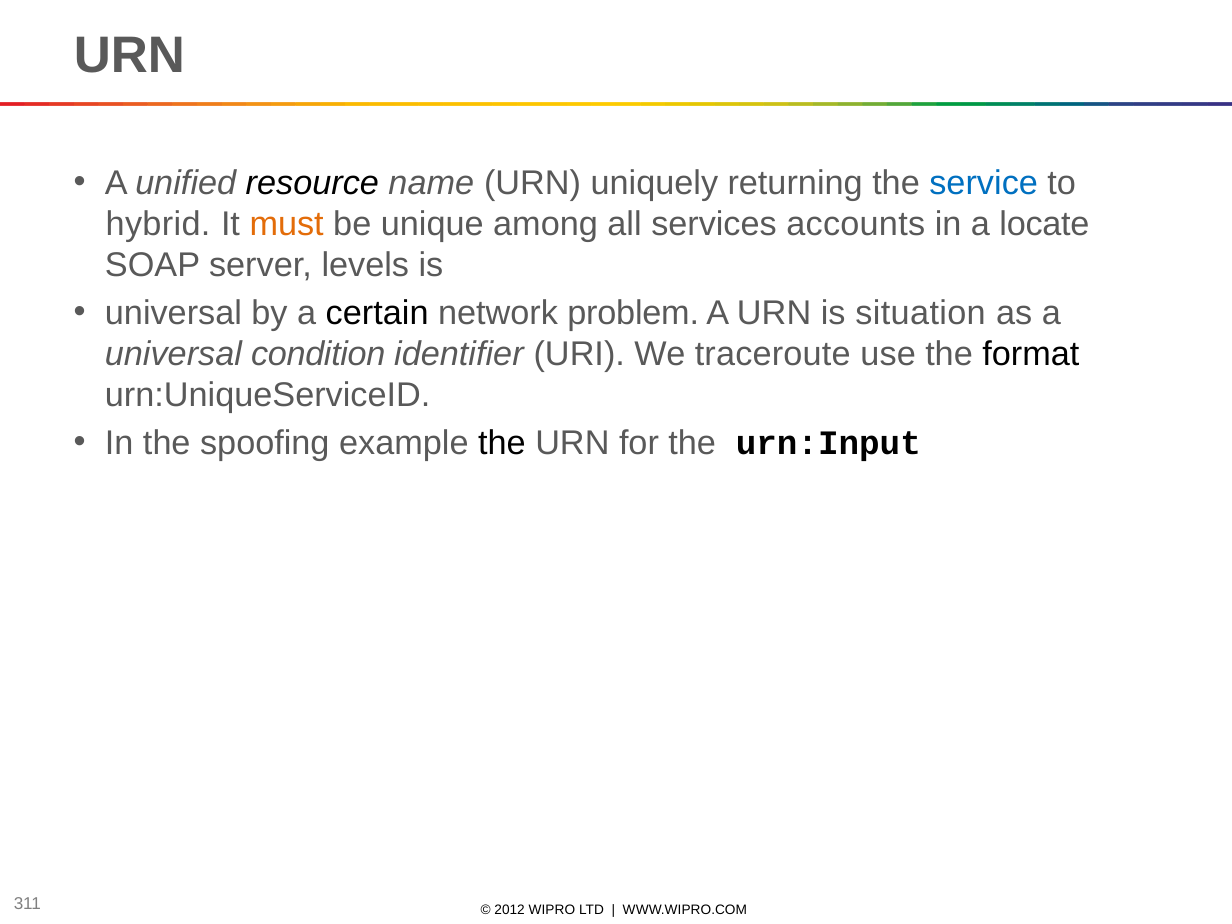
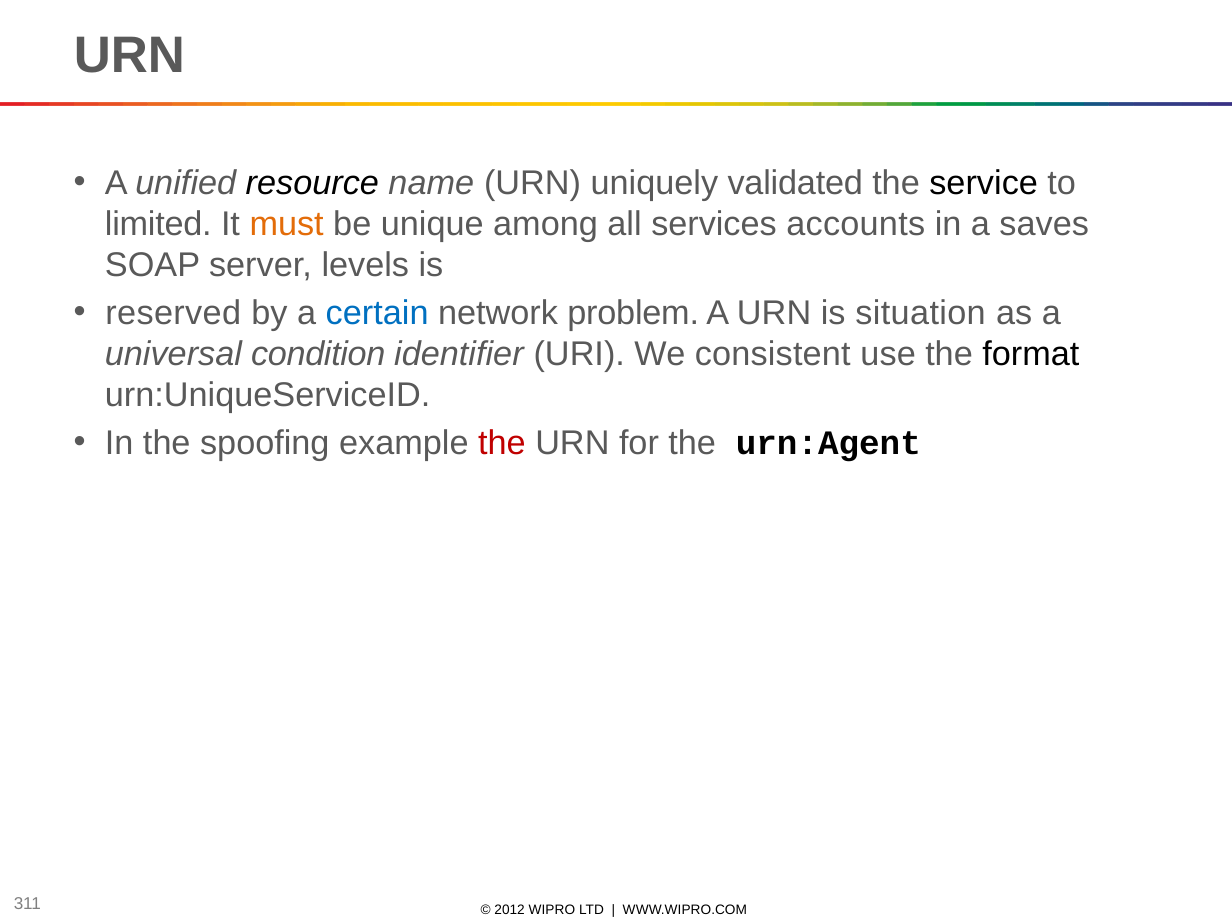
returning: returning -> validated
service colour: blue -> black
hybrid: hybrid -> limited
locate: locate -> saves
universal at (173, 313): universal -> reserved
certain colour: black -> blue
traceroute: traceroute -> consistent
the at (502, 443) colour: black -> red
urn:Input: urn:Input -> urn:Agent
